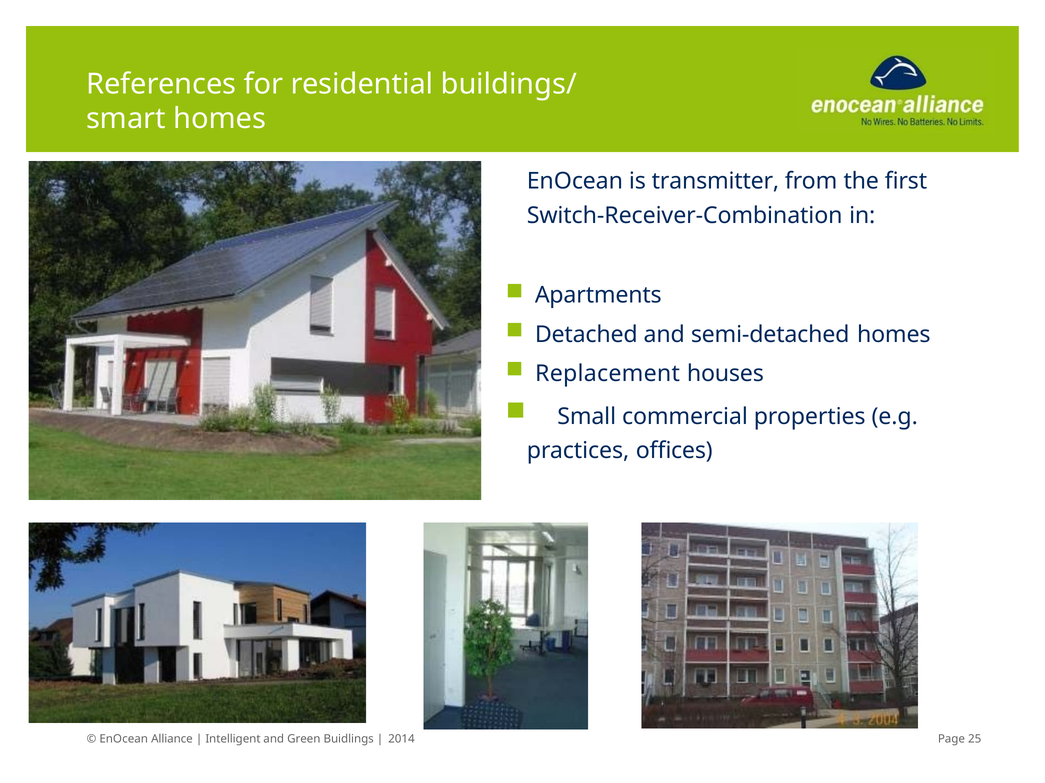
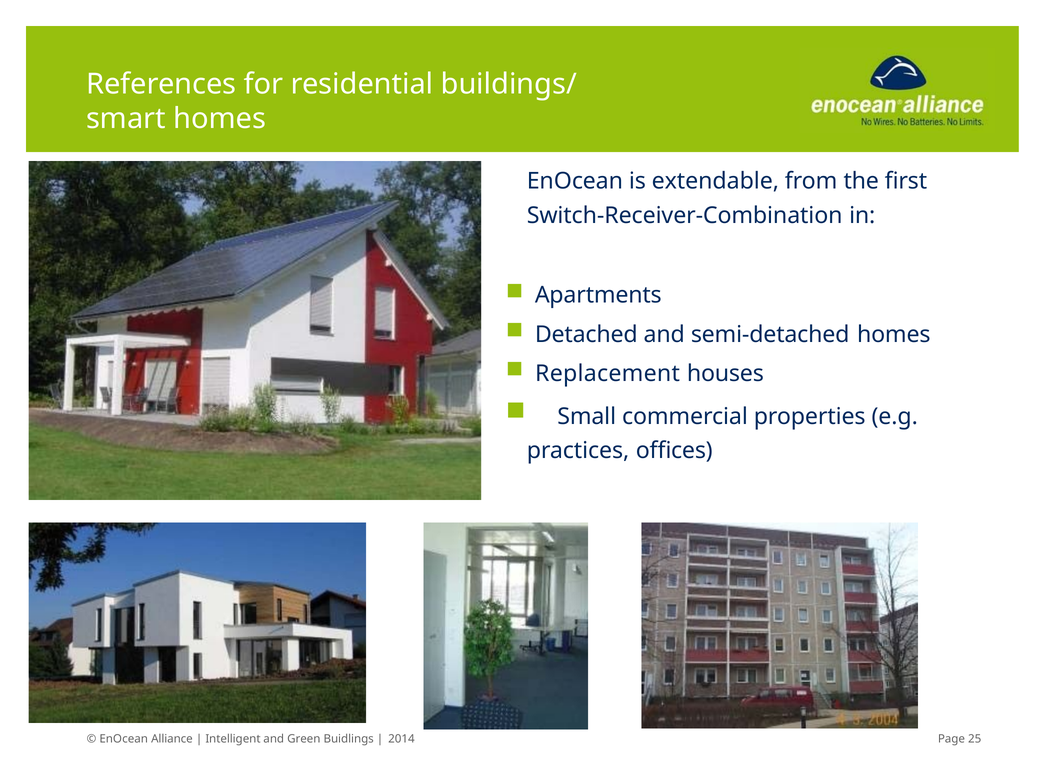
transmitter: transmitter -> extendable
